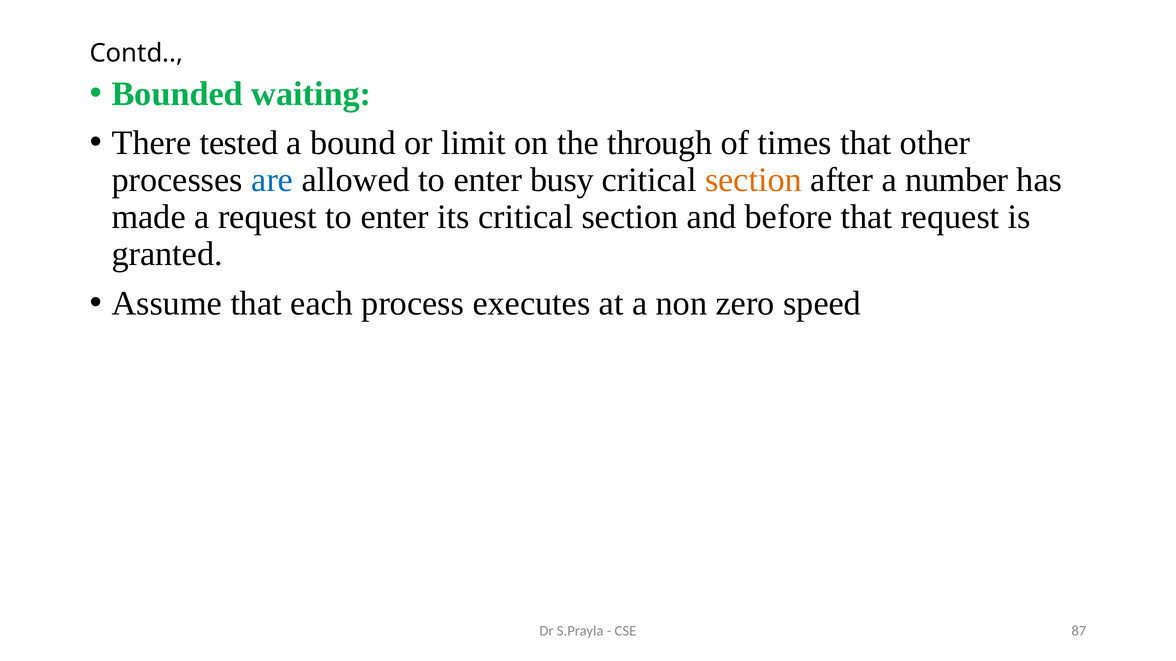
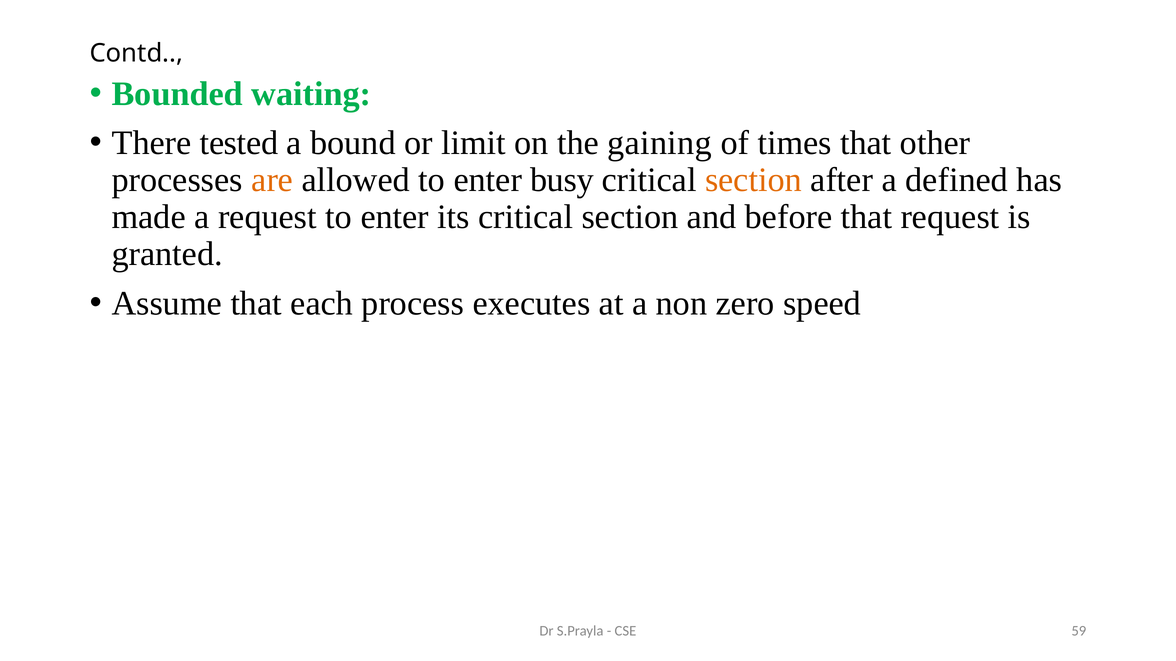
through: through -> gaining
are colour: blue -> orange
number: number -> defined
87: 87 -> 59
